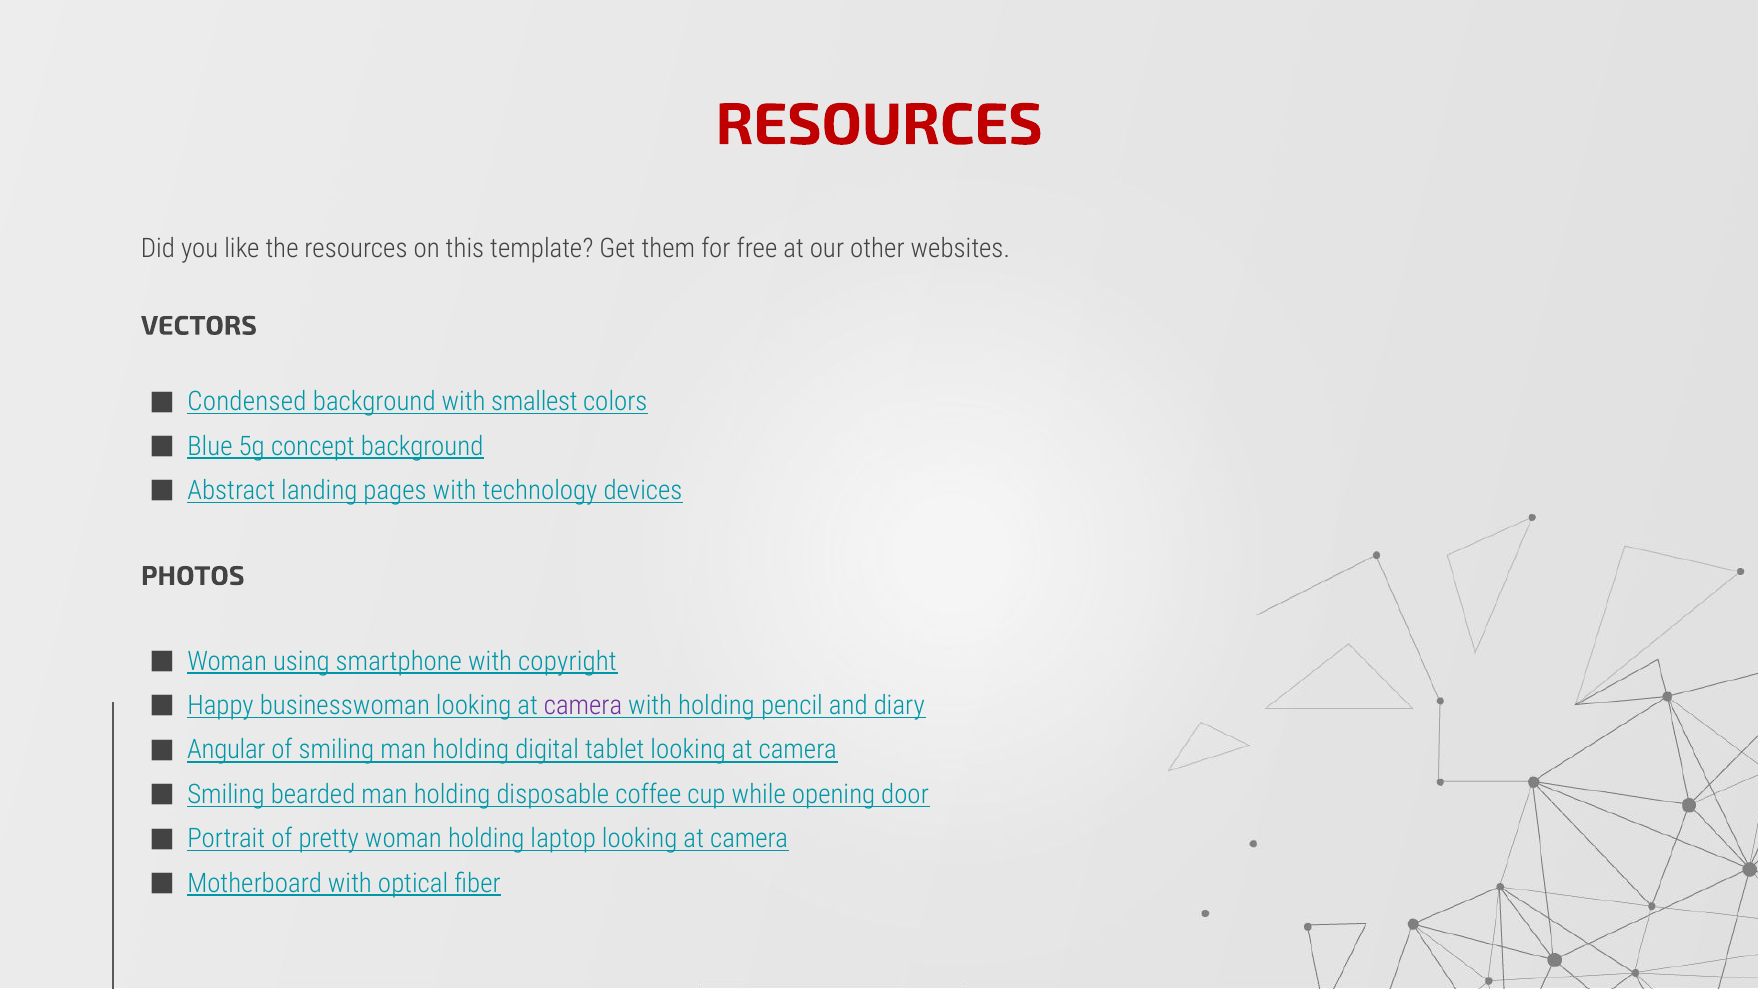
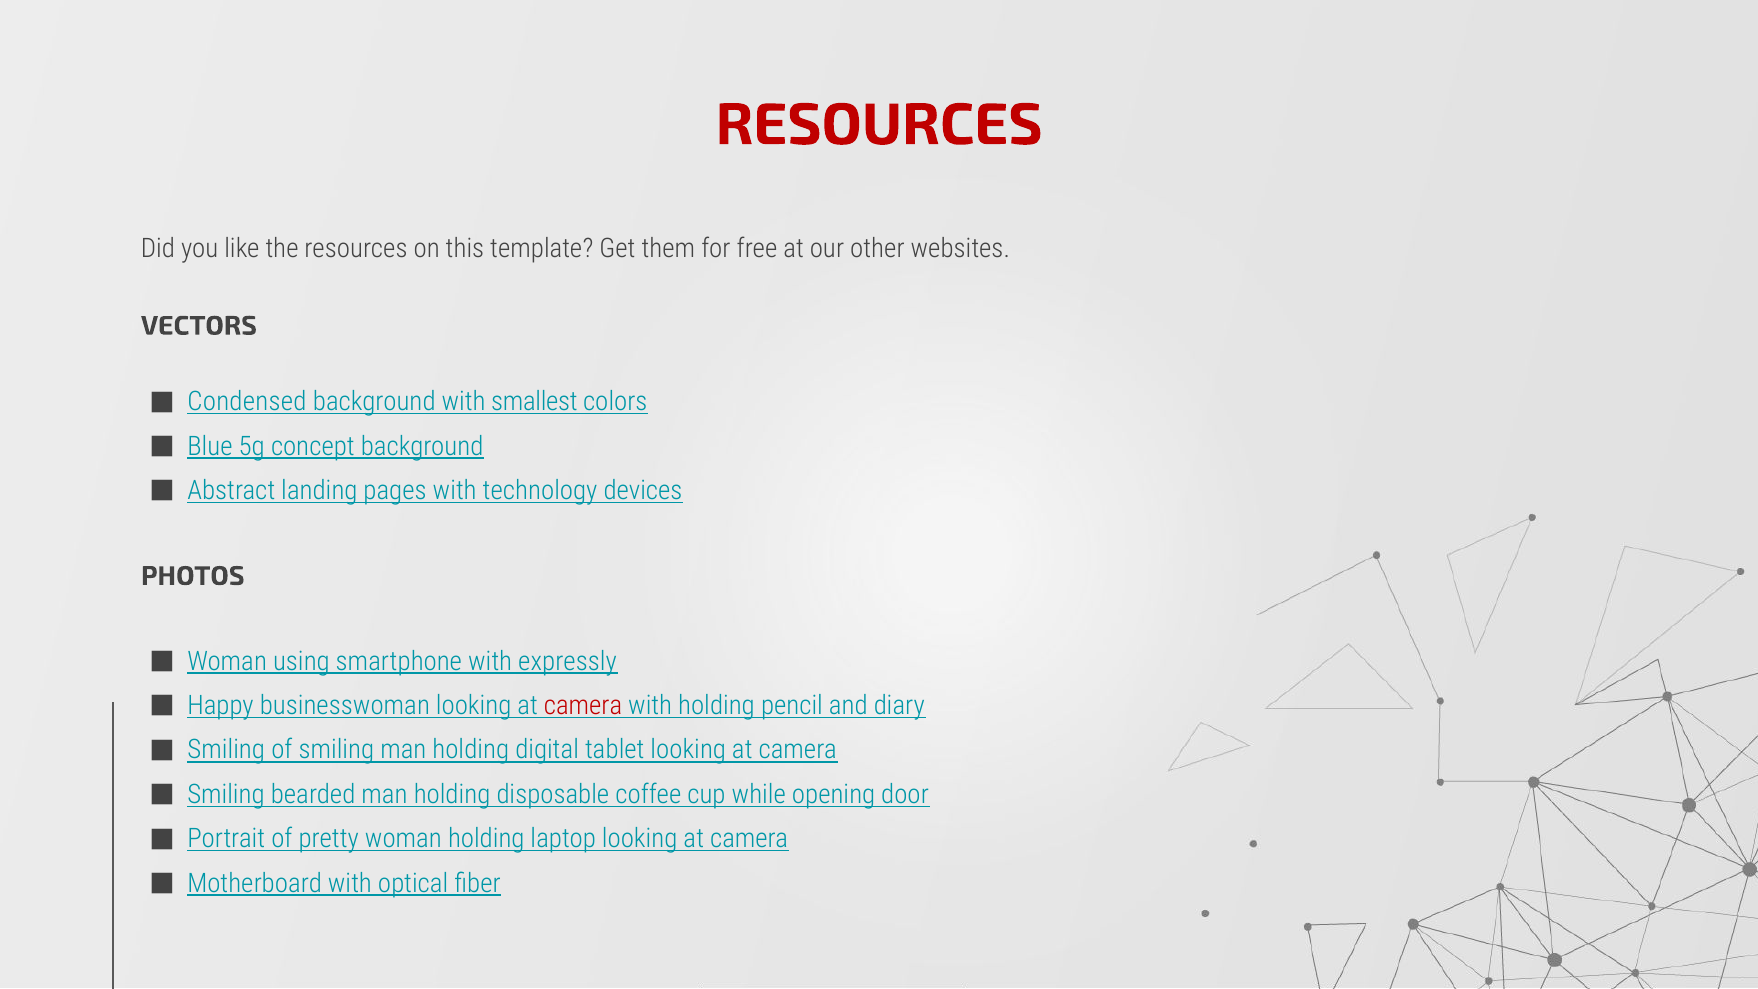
copyright: copyright -> expressly
camera at (583, 706) colour: purple -> red
Angular at (226, 750): Angular -> Smiling
